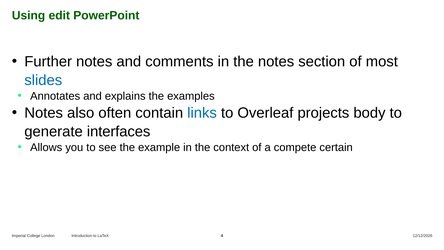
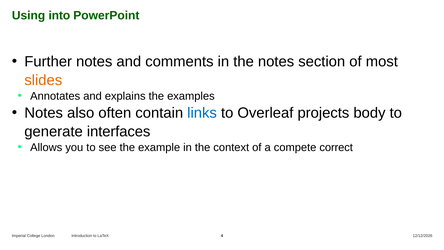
edit: edit -> into
slides colour: blue -> orange
certain: certain -> correct
